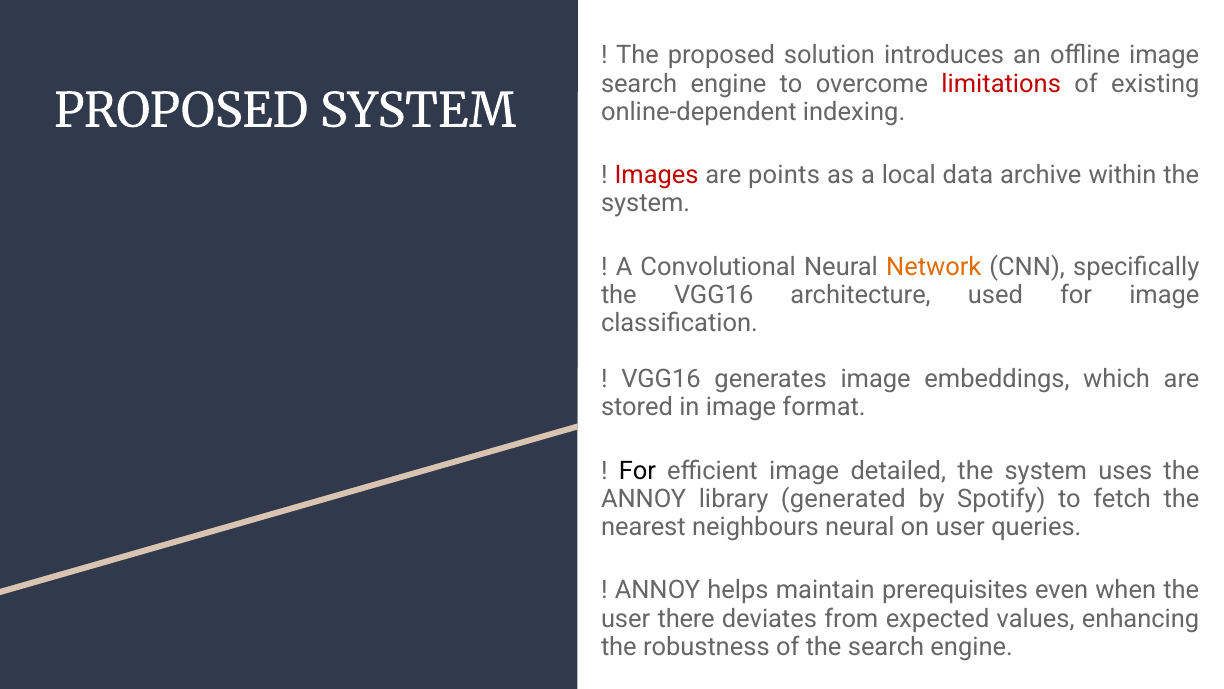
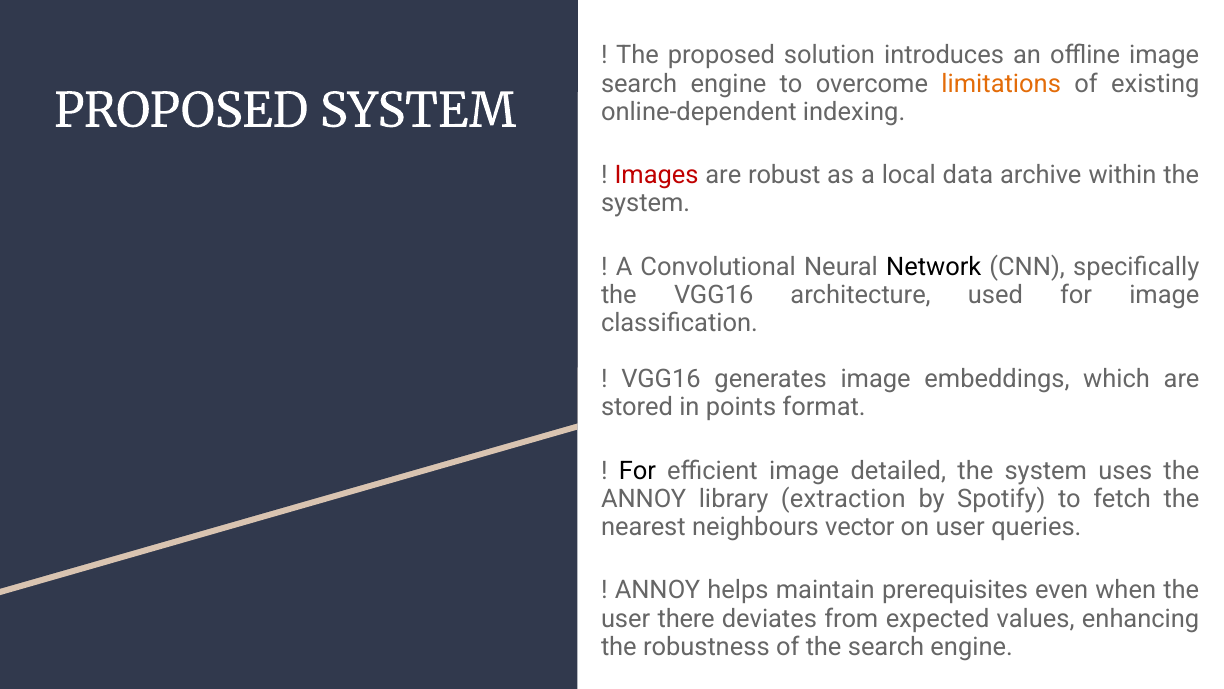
limitations colour: red -> orange
points: points -> robust
Network colour: orange -> black
in image: image -> points
generated: generated -> extraction
neighbours neural: neural -> vector
